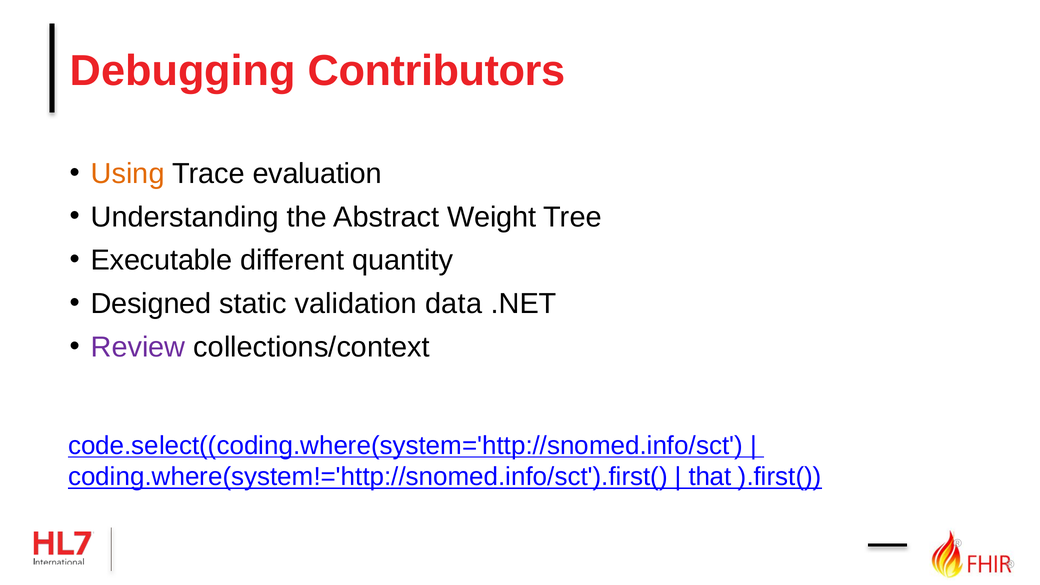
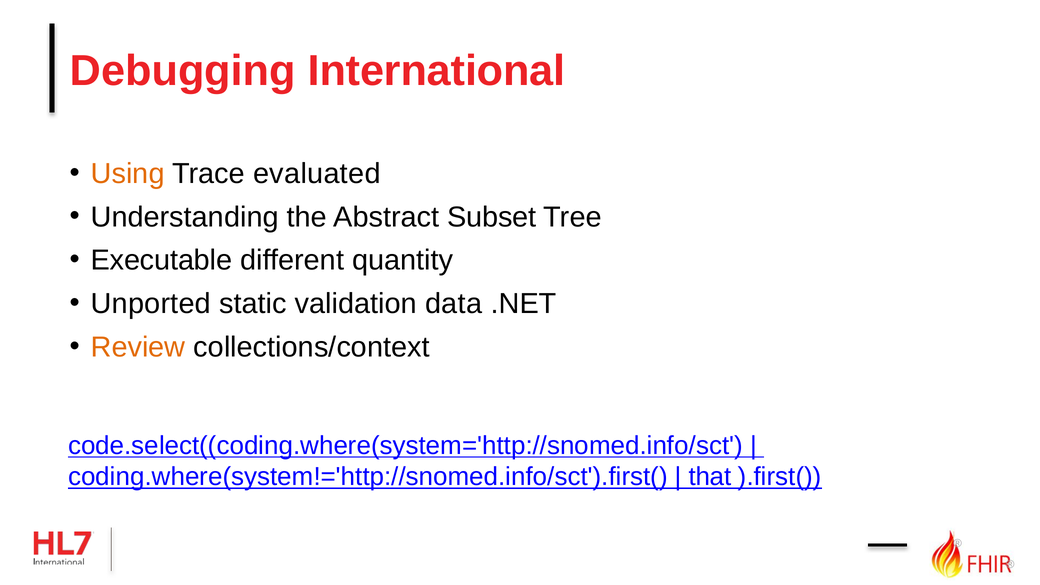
Contributors: Contributors -> International
evaluation: evaluation -> evaluated
Weight: Weight -> Subset
Designed: Designed -> Unported
Review colour: purple -> orange
